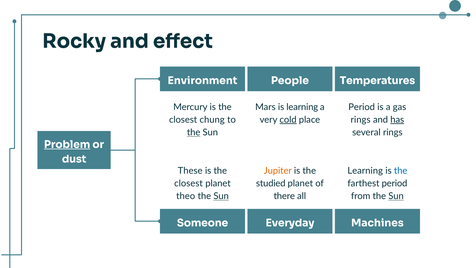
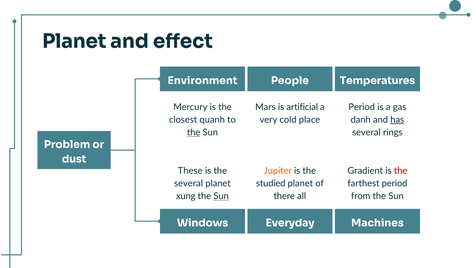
Rocky at (74, 41): Rocky -> Planet
is learning: learning -> artificial
chung: chung -> quanh
cold underline: present -> none
rings at (361, 120): rings -> danh
Problem underline: present -> none
Learning at (365, 170): Learning -> Gradient
the at (401, 170) colour: blue -> red
closest at (188, 183): closest -> several
theo: theo -> xung
Sun at (396, 196) underline: present -> none
Someone: Someone -> Windows
